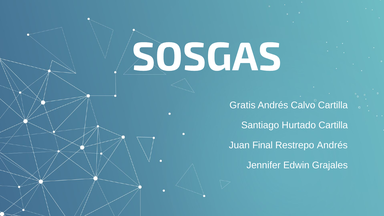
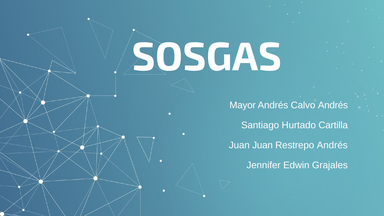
Gratis: Gratis -> Mayor
Calvo Cartilla: Cartilla -> Andrés
Juan Final: Final -> Juan
